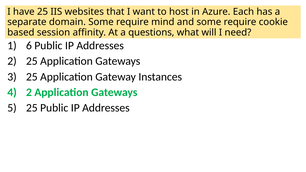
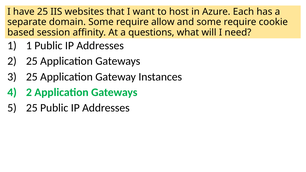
mind: mind -> allow
6 at (29, 46): 6 -> 1
